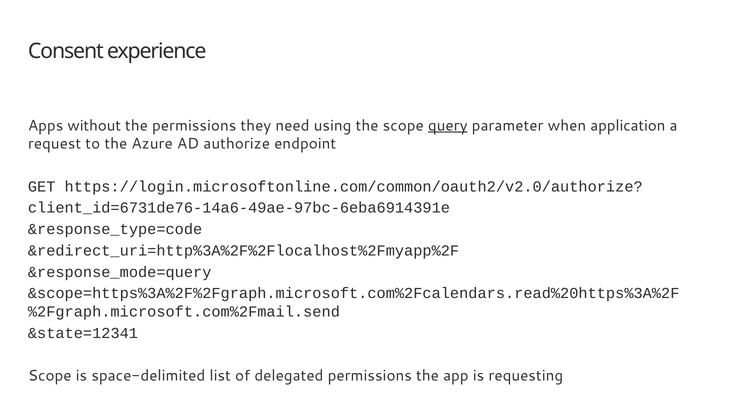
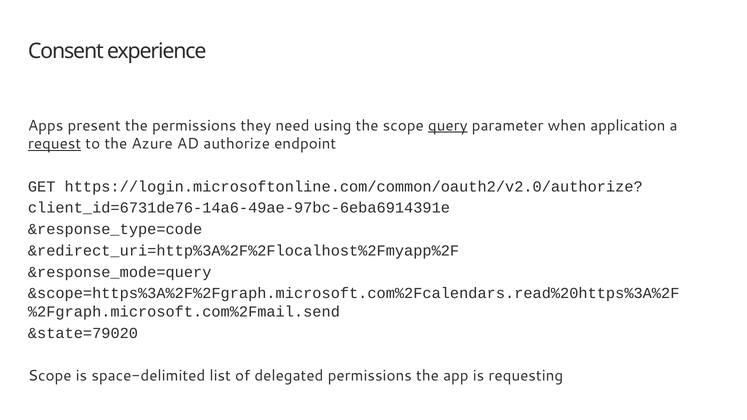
without: without -> present
request underline: none -> present
&state=12341: &state=12341 -> &state=79020
